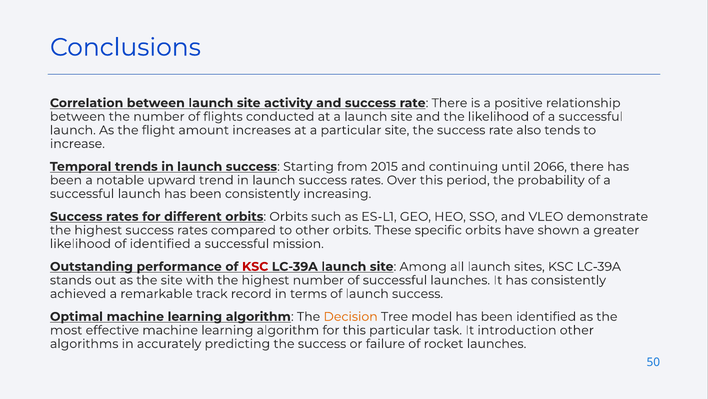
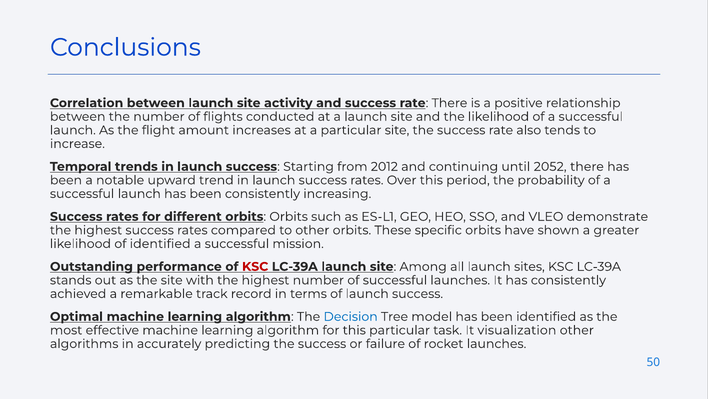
2015: 2015 -> 2012
2066: 2066 -> 2052
Decision colour: orange -> blue
introduction: introduction -> visualization
